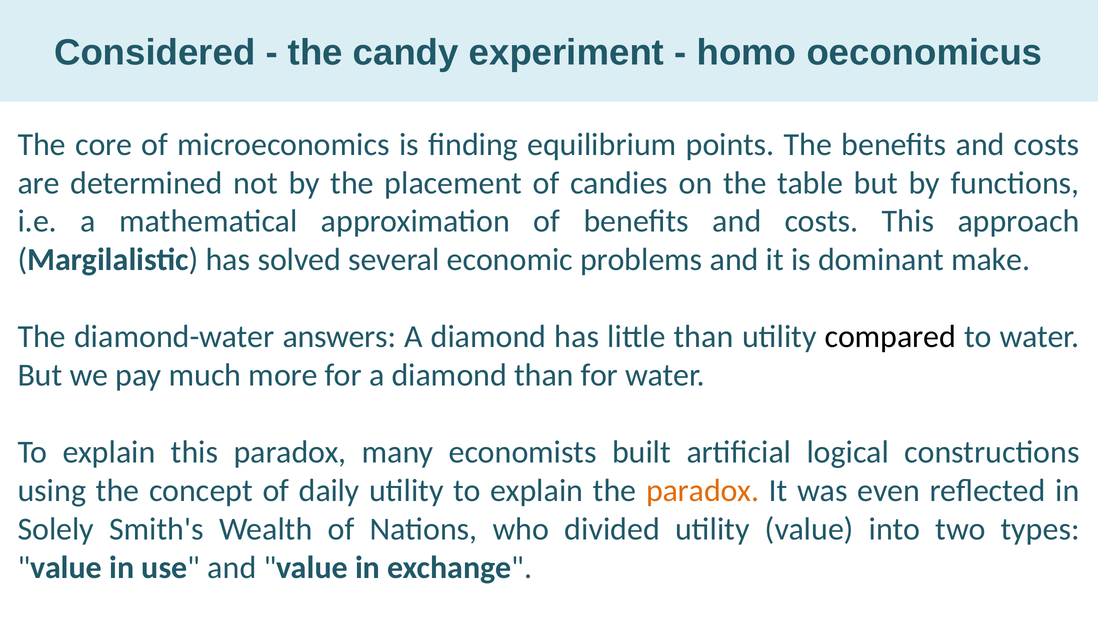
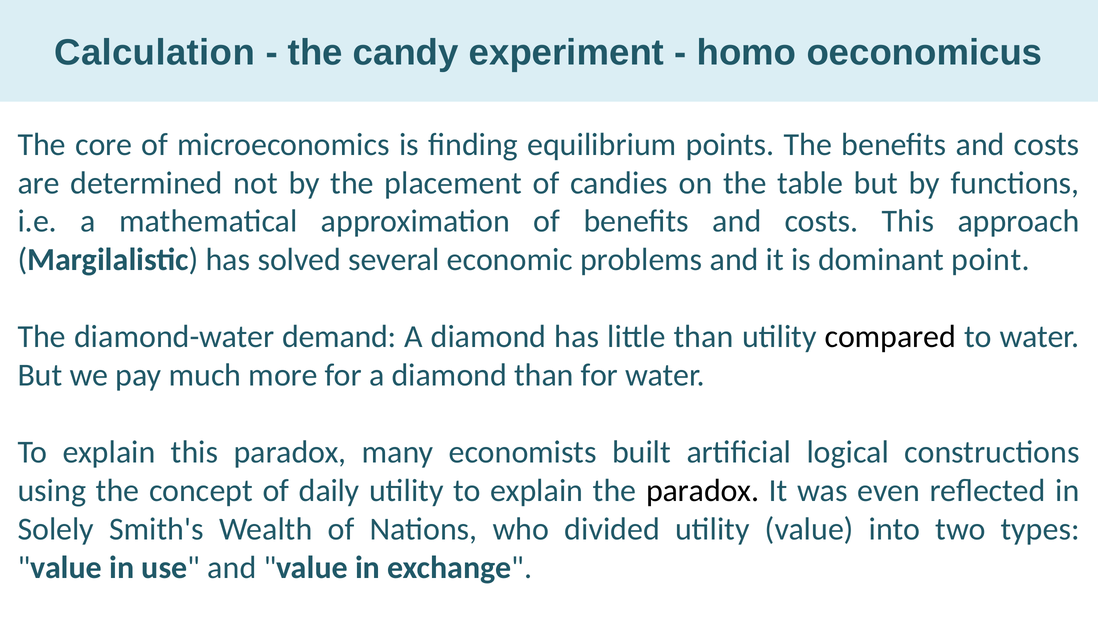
Considered: Considered -> Calculation
make: make -> point
answers: answers -> demand
paradox at (703, 490) colour: orange -> black
